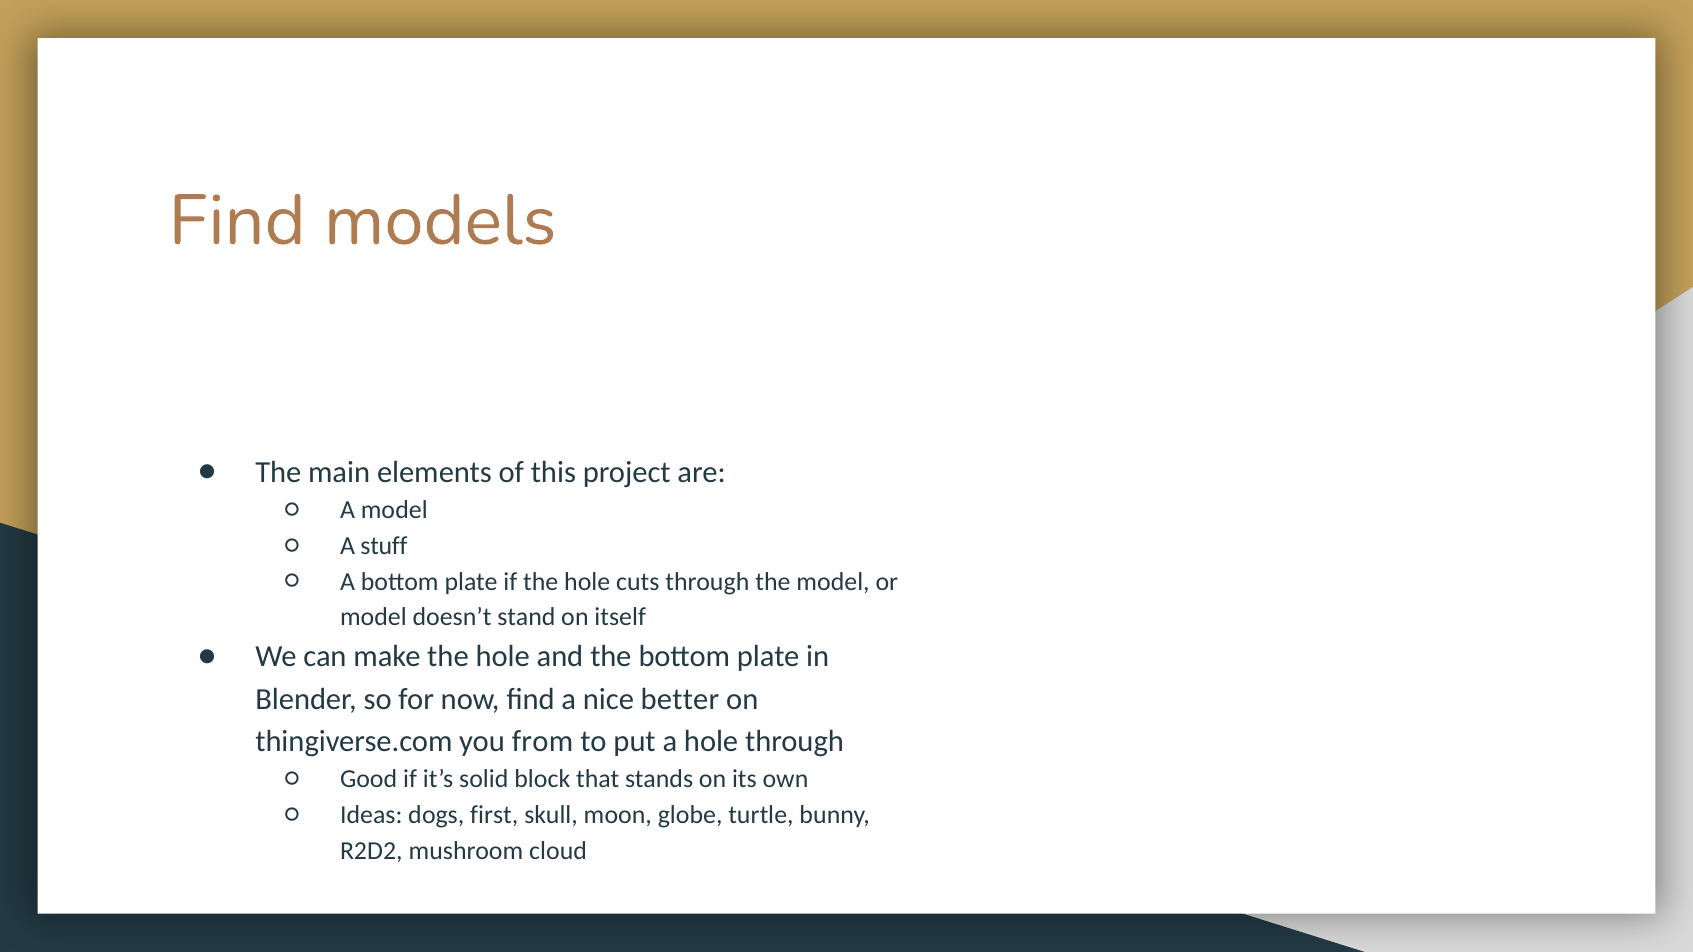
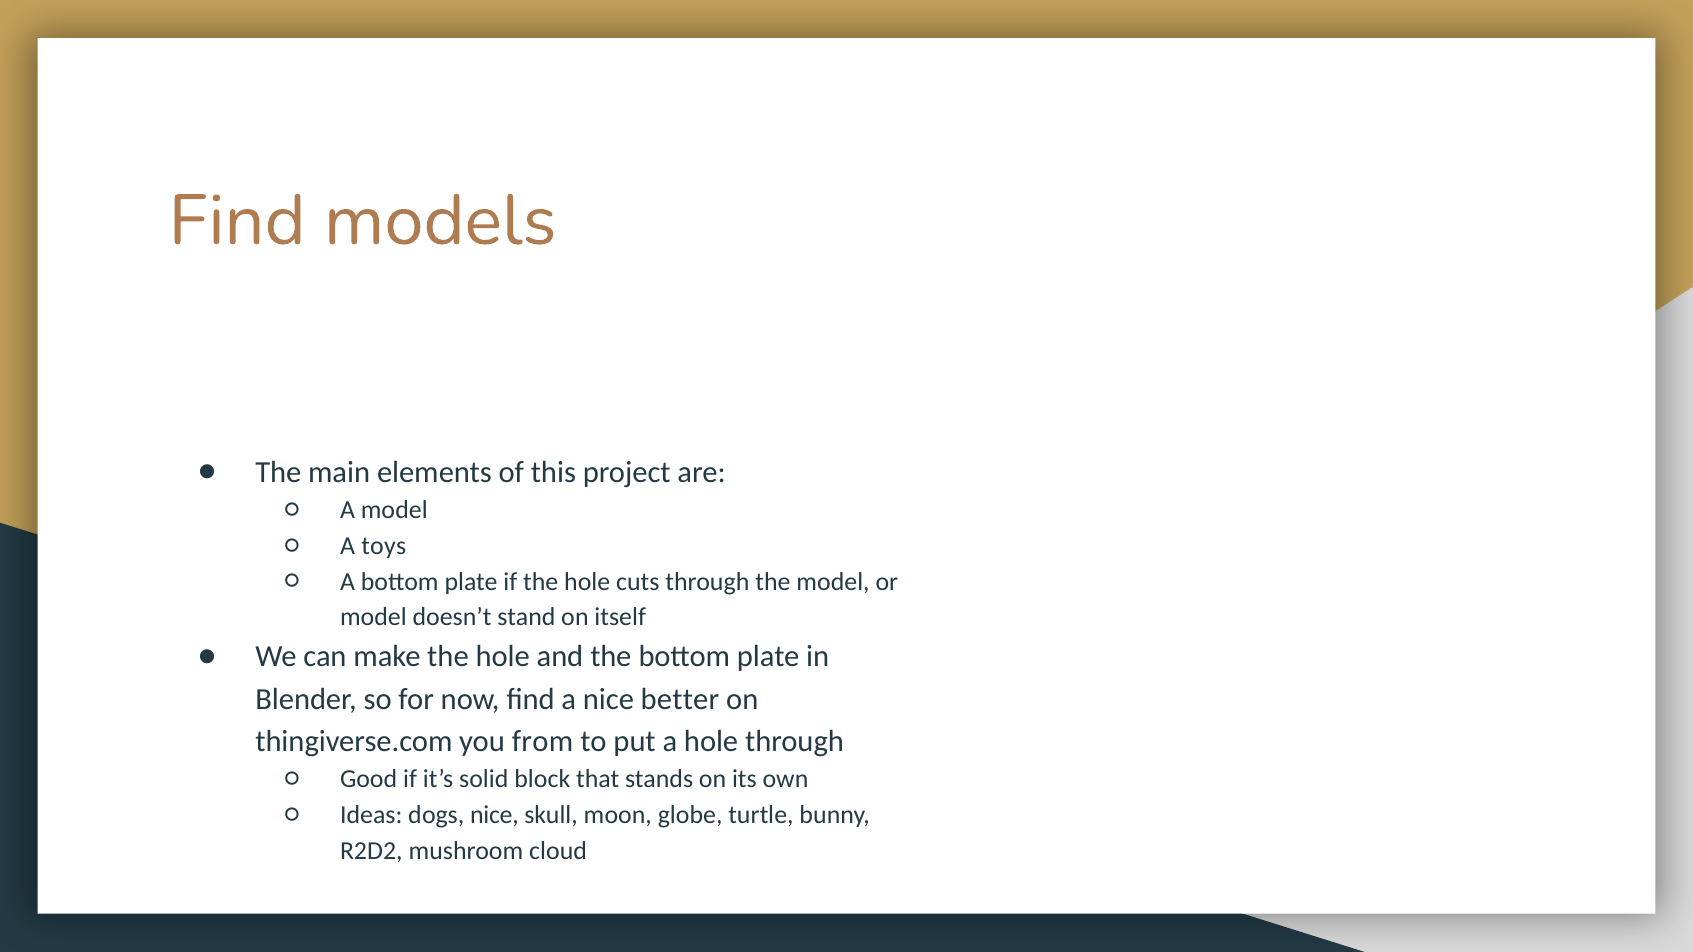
stuff: stuff -> toys
dogs first: first -> nice
